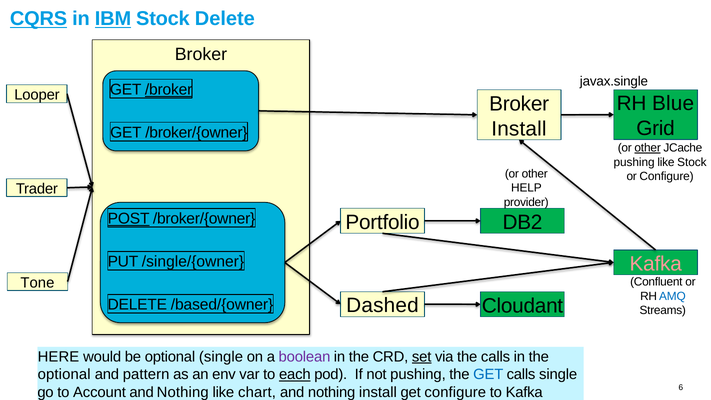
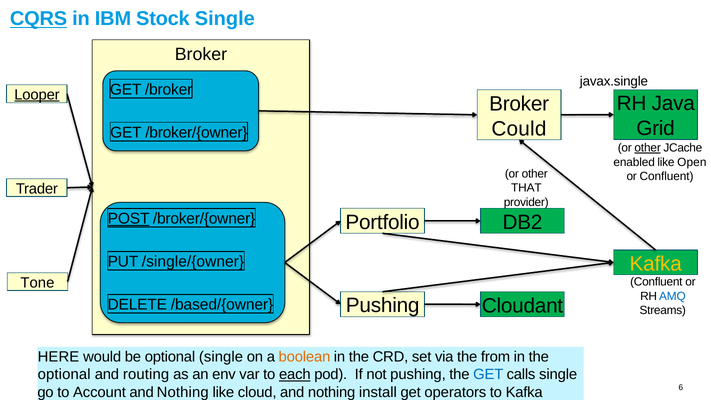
IBM underline: present -> none
Stock Delete: Delete -> Single
/broker underline: present -> none
Looper underline: none -> present
Blue: Blue -> Java
Install at (519, 129): Install -> Could
pushing at (634, 162): pushing -> enabled
like Stock: Stock -> Open
or Configure: Configure -> Confluent
HELP: HELP -> THAT
Kafka at (656, 264) colour: pink -> yellow
Dashed at (382, 306): Dashed -> Pushing
boolean colour: purple -> orange
set underline: present -> none
the calls: calls -> from
pattern: pattern -> routing
chart: chart -> cloud
get configure: configure -> operators
